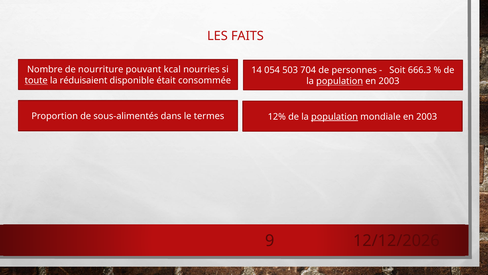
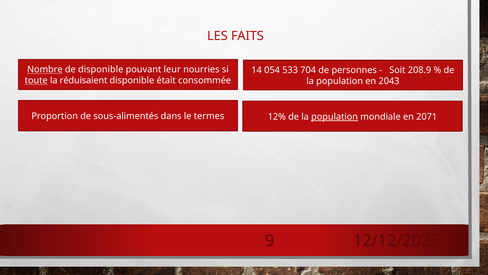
Nombre underline: none -> present
de nourriture: nourriture -> disponible
kcal: kcal -> leur
503: 503 -> 533
666.3: 666.3 -> 208.9
population at (340, 81) underline: present -> none
2003 at (389, 81): 2003 -> 2043
mondiale en 2003: 2003 -> 2071
